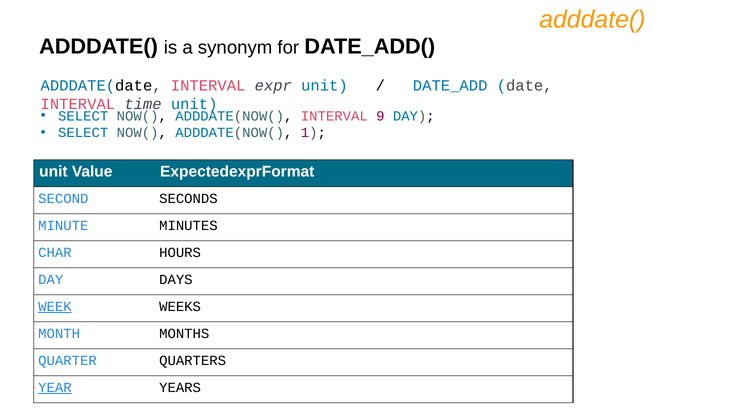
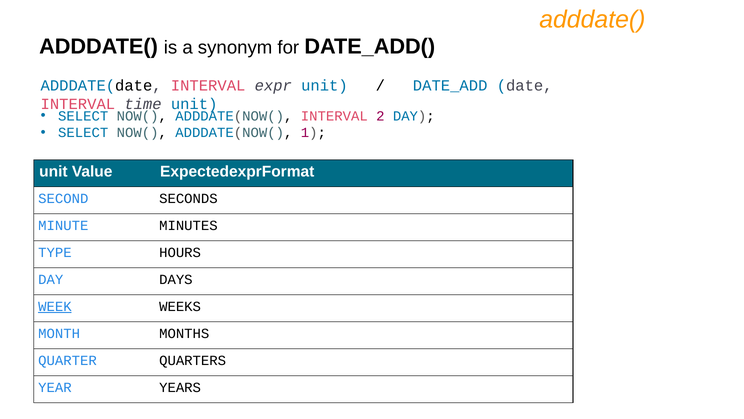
9: 9 -> 2
CHAR: CHAR -> TYPE
YEAR underline: present -> none
